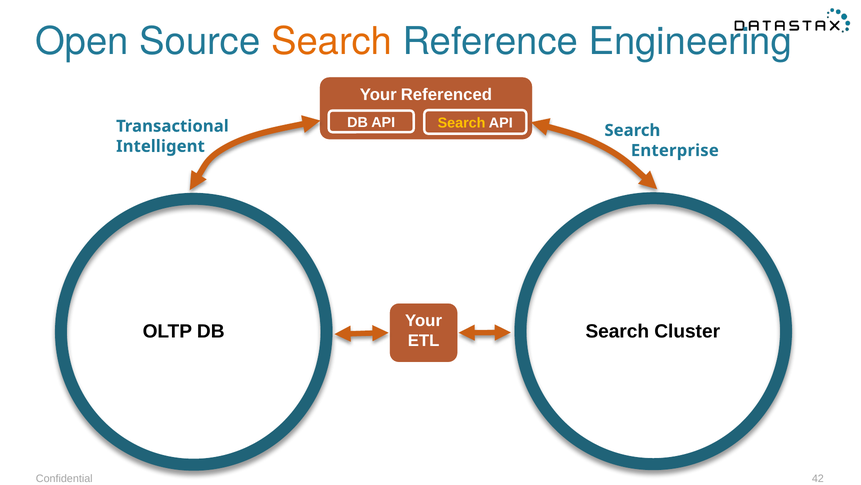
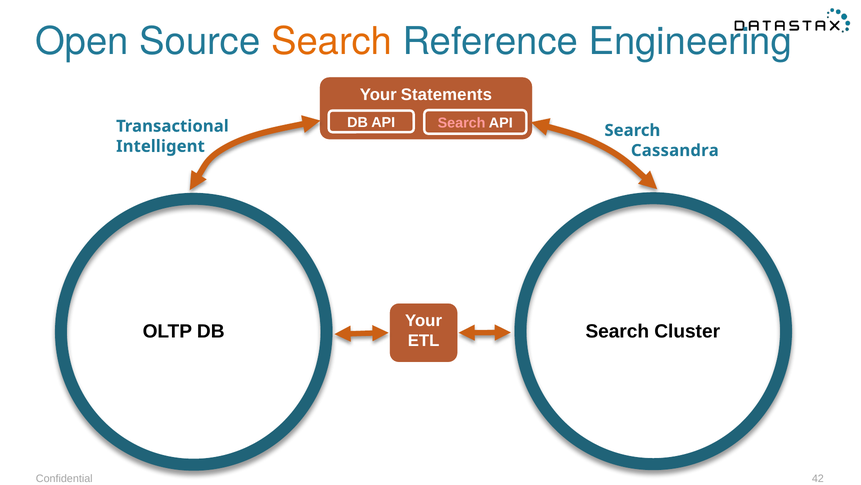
Referenced: Referenced -> Statements
Search at (462, 123) colour: yellow -> pink
Enterprise: Enterprise -> Cassandra
